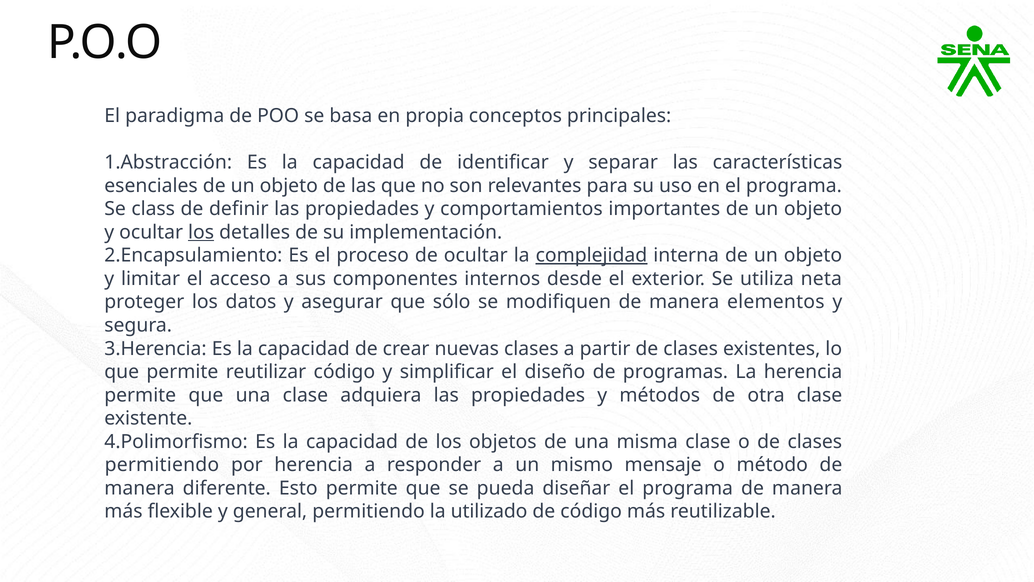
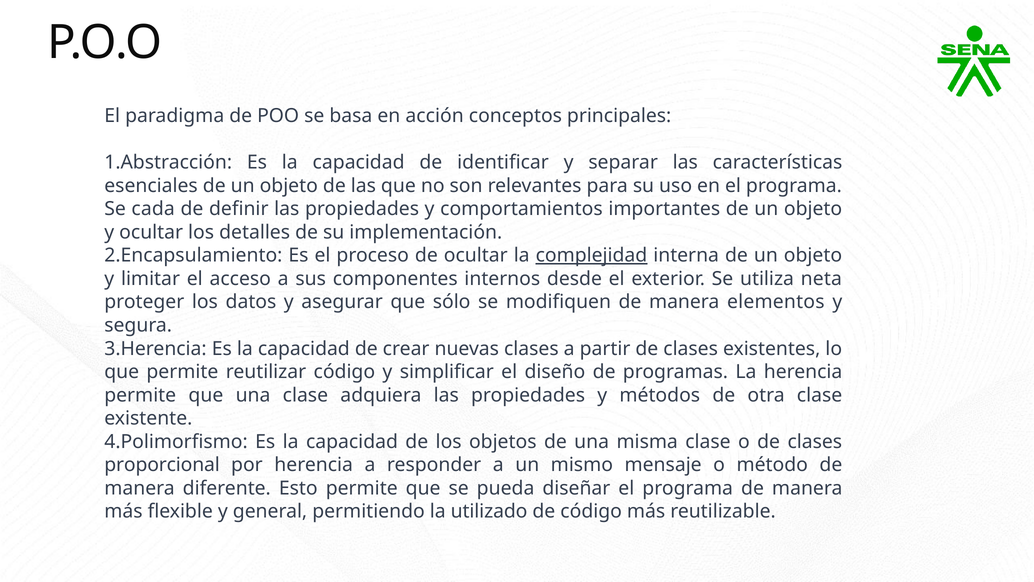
propia: propia -> acción
class: class -> cada
los at (201, 232) underline: present -> none
permitiendo at (162, 465): permitiendo -> proporcional
